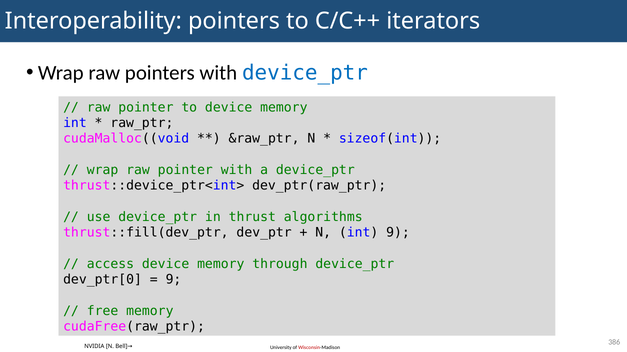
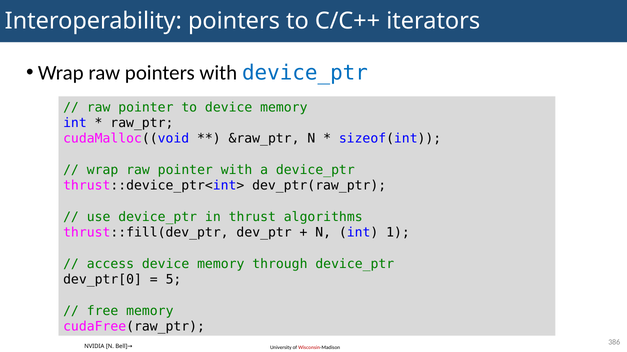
int 9: 9 -> 1
9 at (173, 280): 9 -> 5
